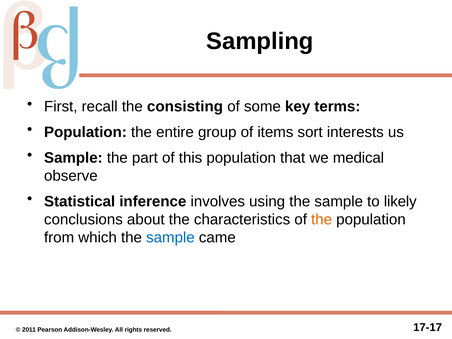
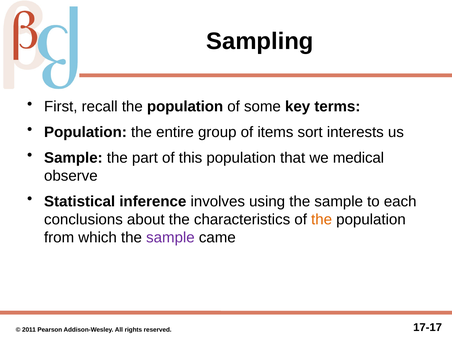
recall the consisting: consisting -> population
likely: likely -> each
sample at (170, 238) colour: blue -> purple
